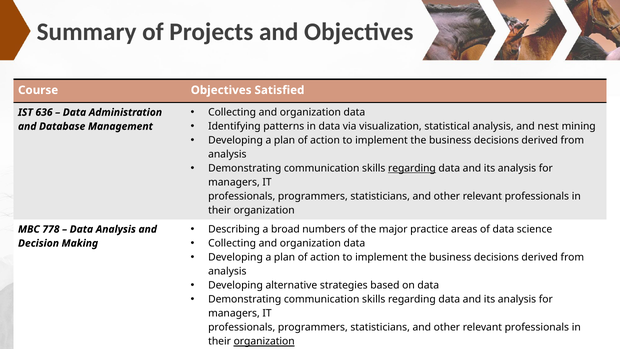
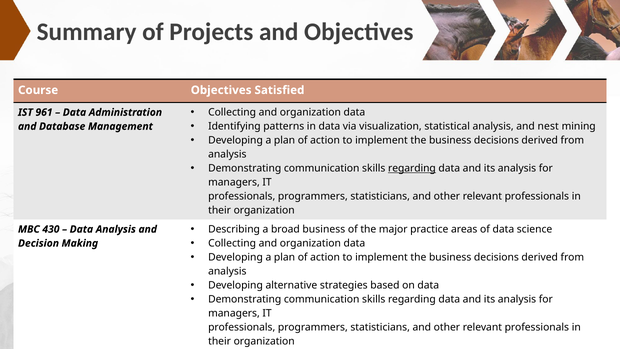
636: 636 -> 961
broad numbers: numbers -> business
778: 778 -> 430
organization at (264, 341) underline: present -> none
